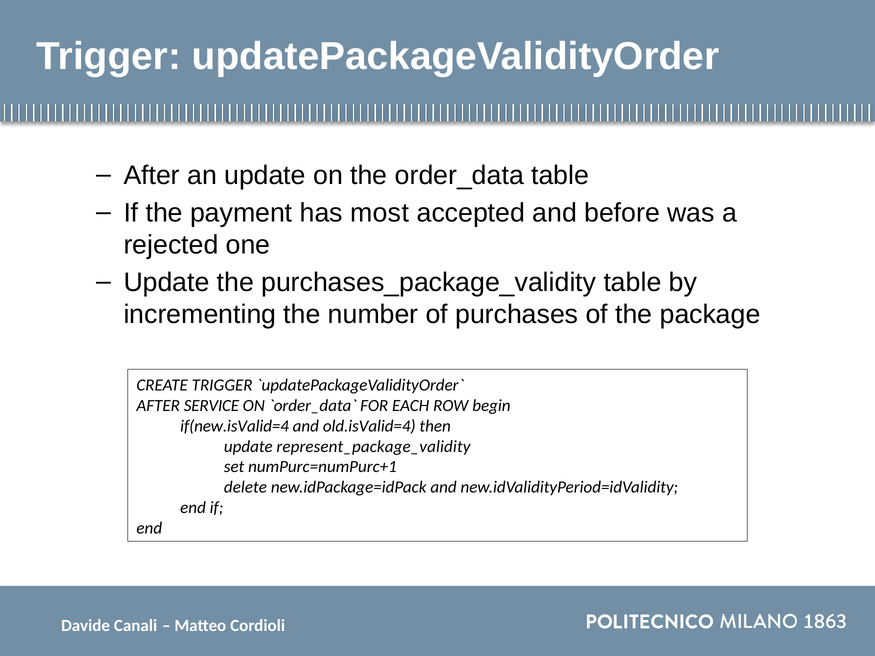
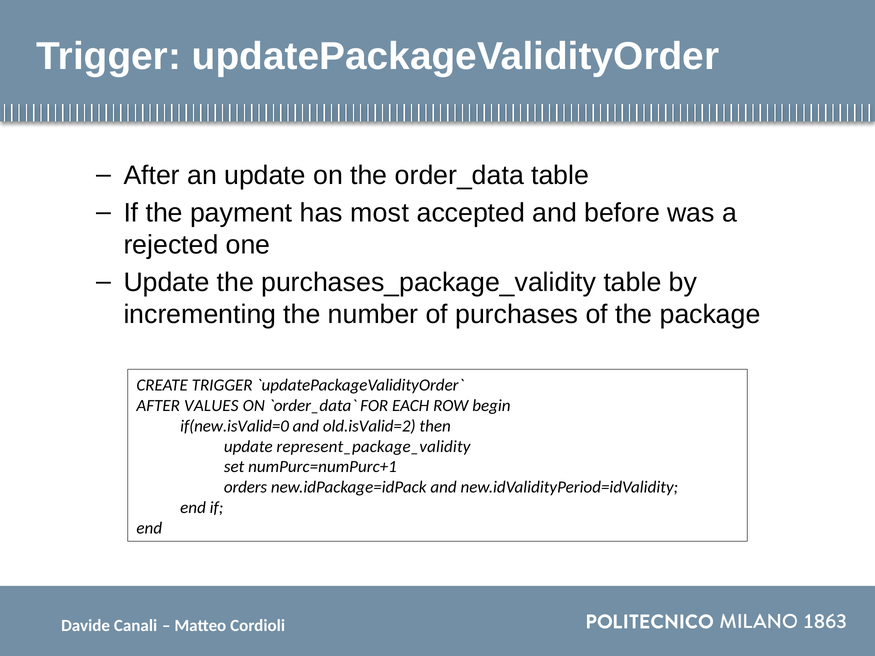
SERVICE: SERVICE -> VALUES
if(new.isValid=4: if(new.isValid=4 -> if(new.isValid=0
old.isValid=4: old.isValid=4 -> old.isValid=2
delete: delete -> orders
